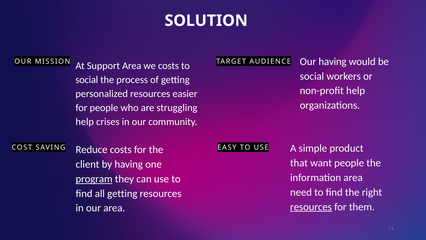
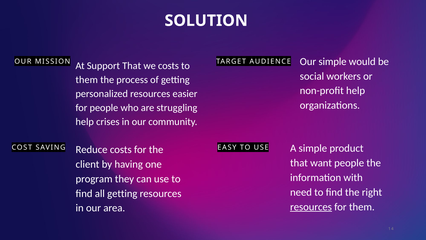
Our having: having -> simple
Support Area: Area -> That
social at (87, 80): social -> them
information area: area -> with
program underline: present -> none
